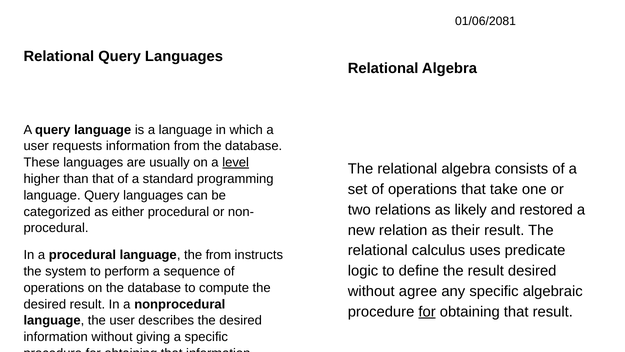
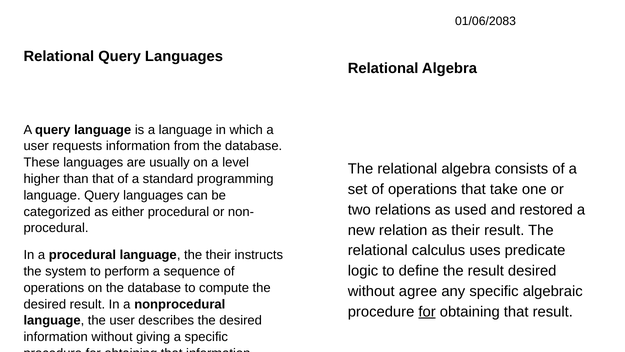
01/06/2081: 01/06/2081 -> 01/06/2083
level underline: present -> none
likely: likely -> used
the from: from -> their
